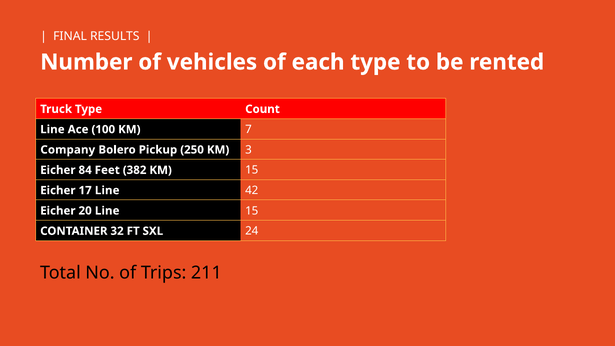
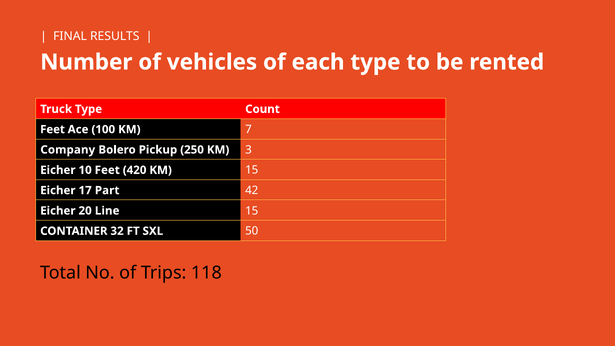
Line at (52, 129): Line -> Feet
84: 84 -> 10
382: 382 -> 420
17 Line: Line -> Part
24: 24 -> 50
211: 211 -> 118
